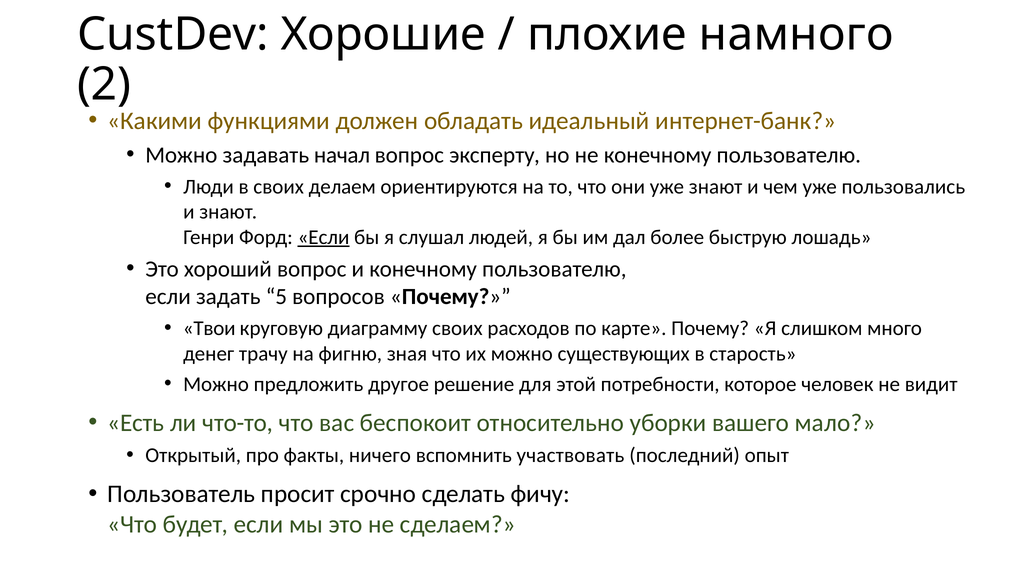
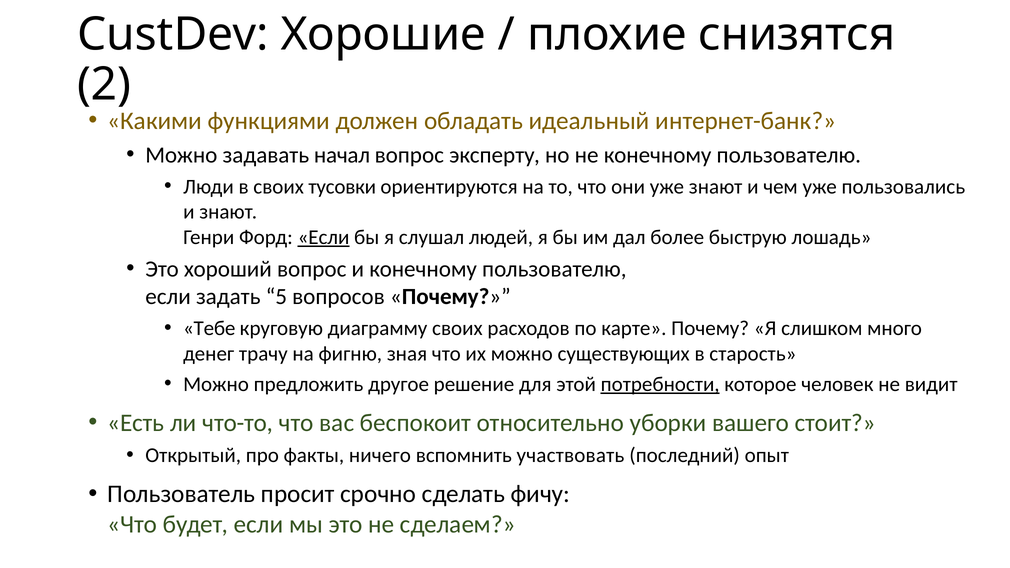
намного: намного -> снизятся
делаем: делаем -> тусовки
Твои: Твои -> Тебе
потребности underline: none -> present
мало: мало -> стоит
